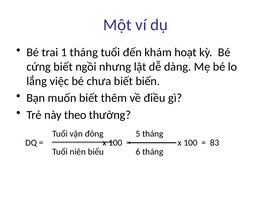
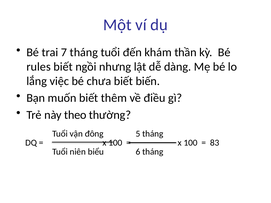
1: 1 -> 7
hoạt: hoạt -> thần
cứng: cứng -> rules
